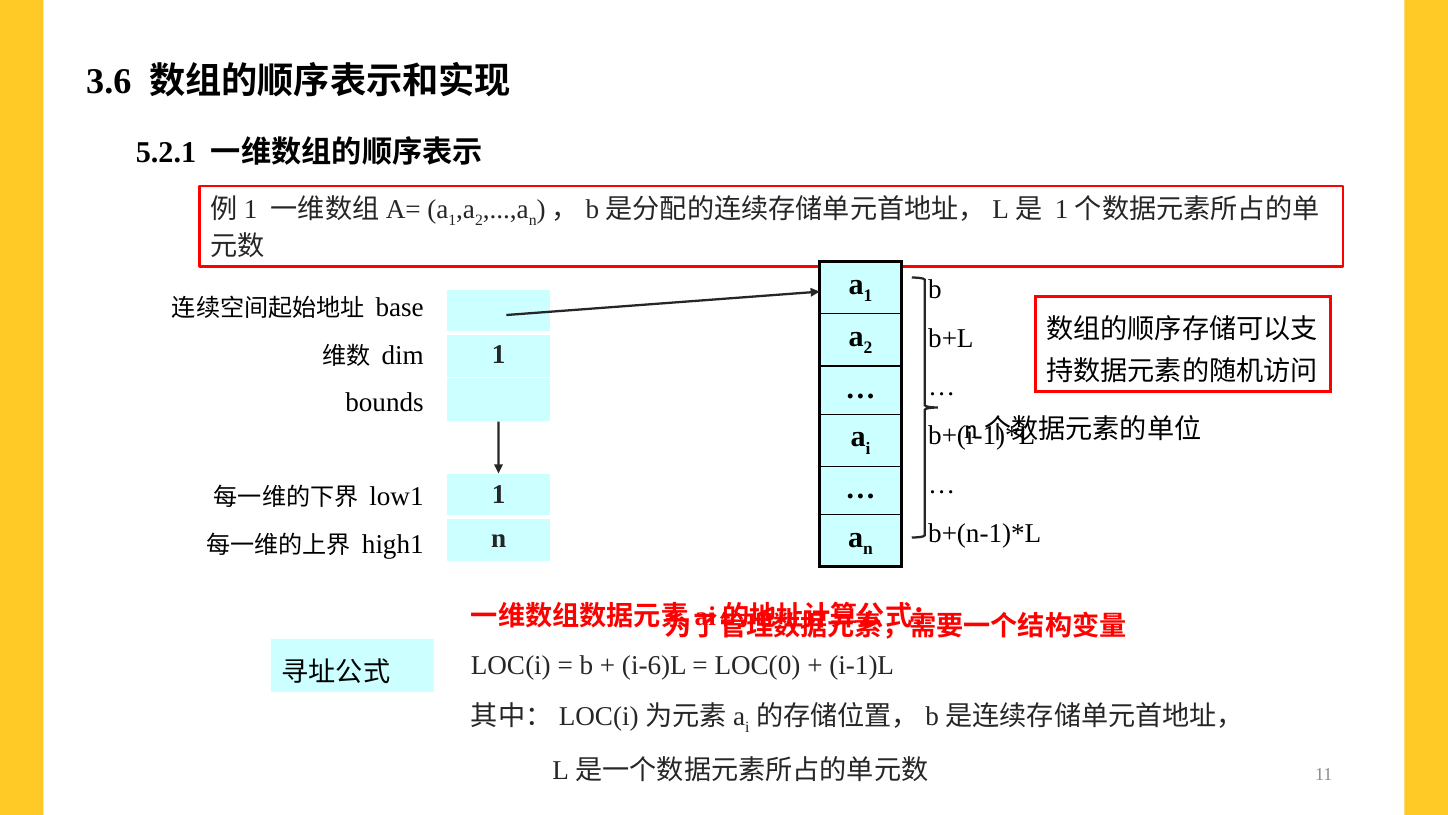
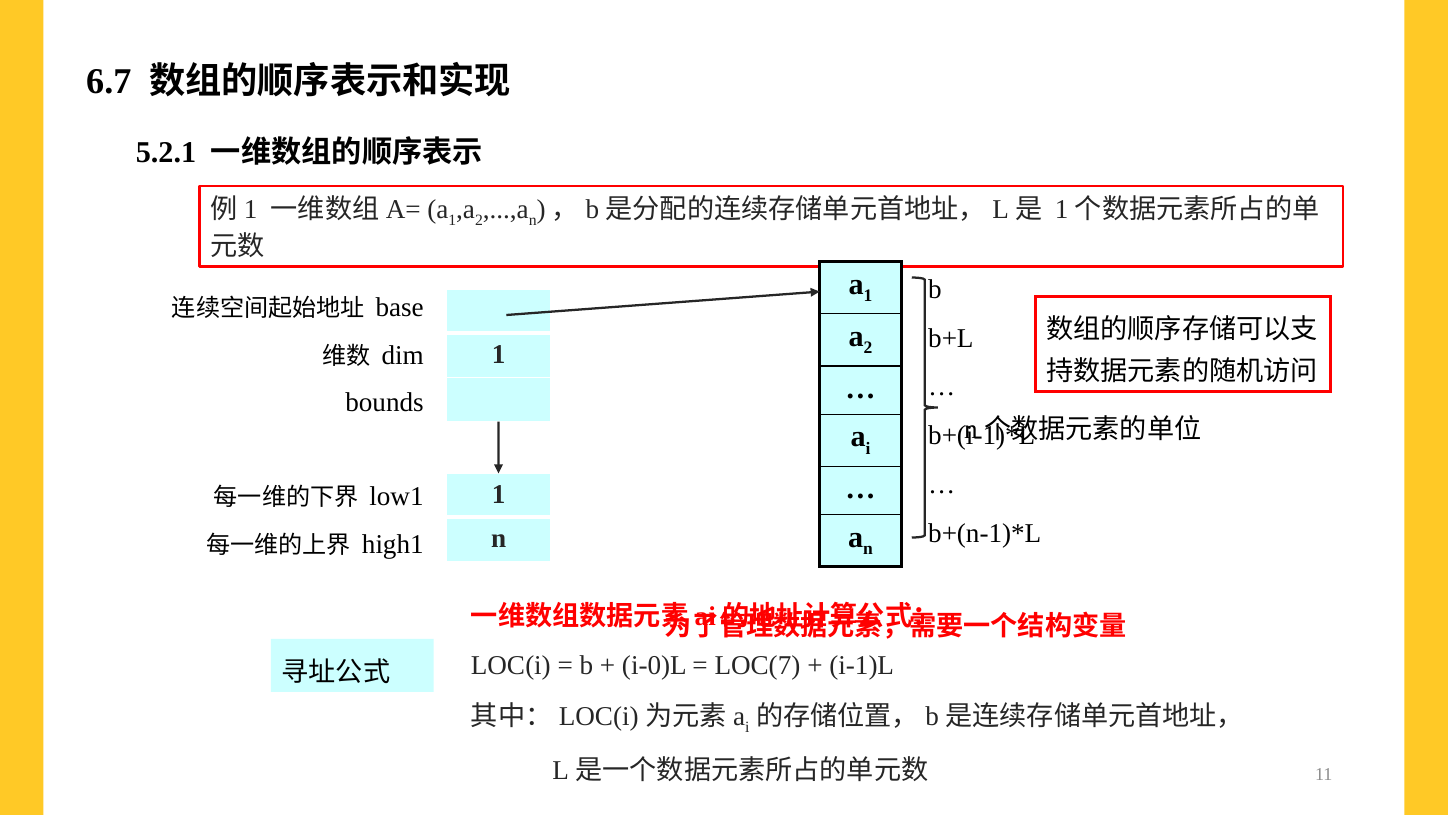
3.6: 3.6 -> 6.7
i-6)L: i-6)L -> i-0)L
LOC(0: LOC(0 -> LOC(7
